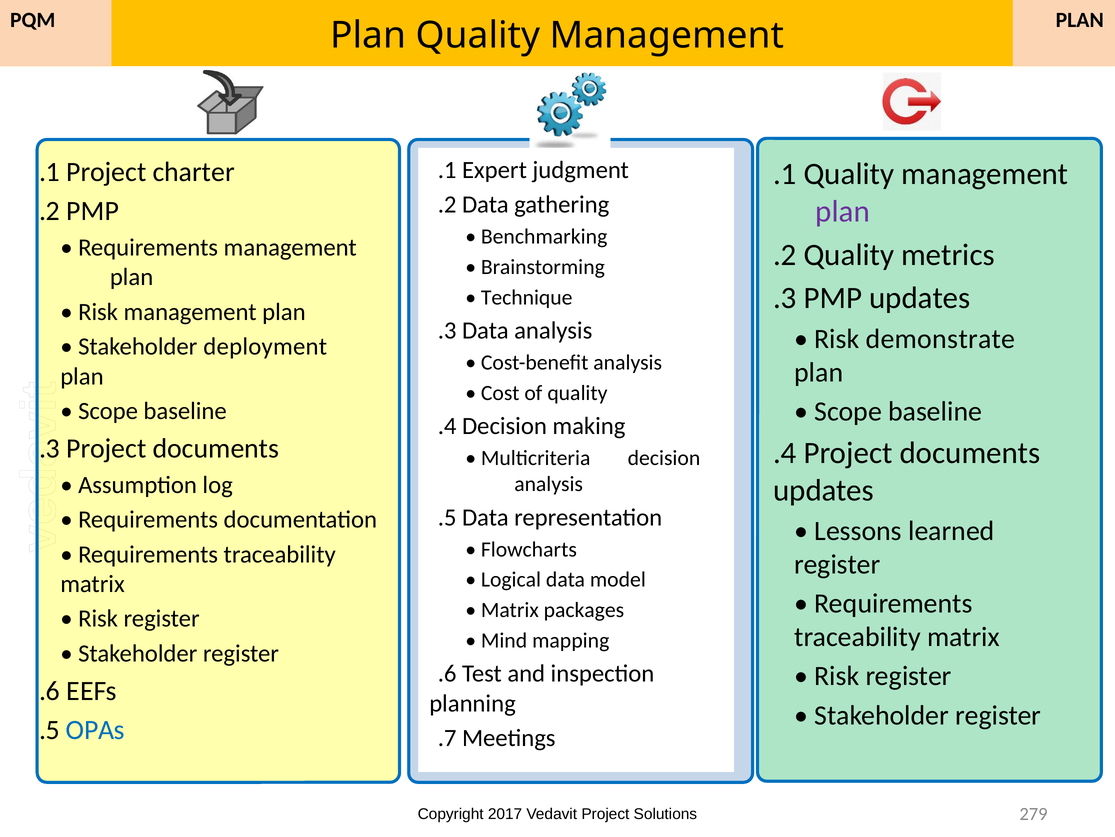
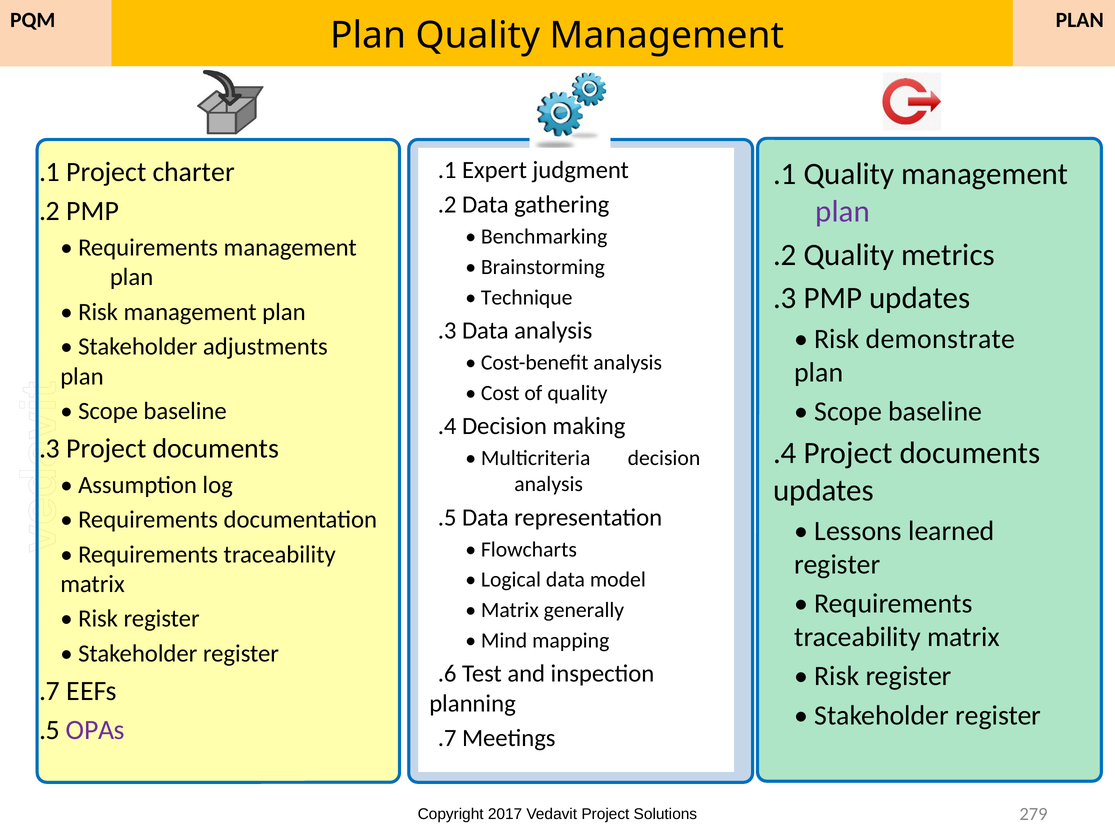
deployment: deployment -> adjustments
packages: packages -> generally
.6: .6 -> .7
OPAs colour: blue -> purple
